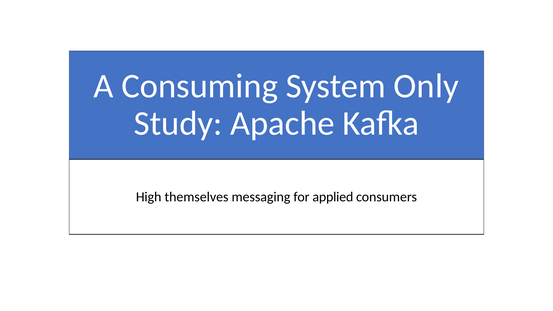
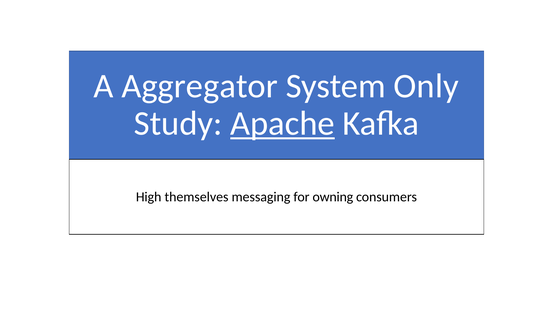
Consuming: Consuming -> Aggregator
Apache underline: none -> present
applied: applied -> owning
